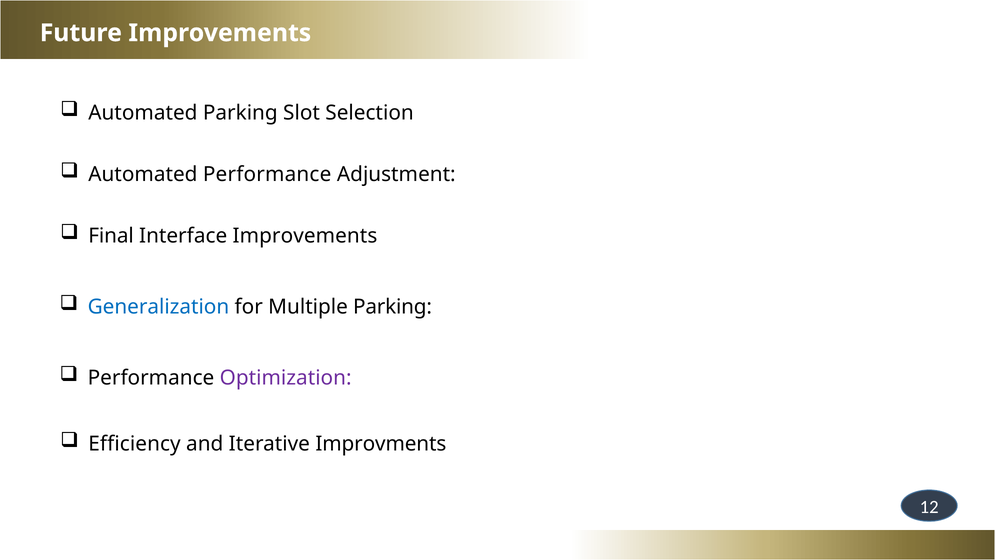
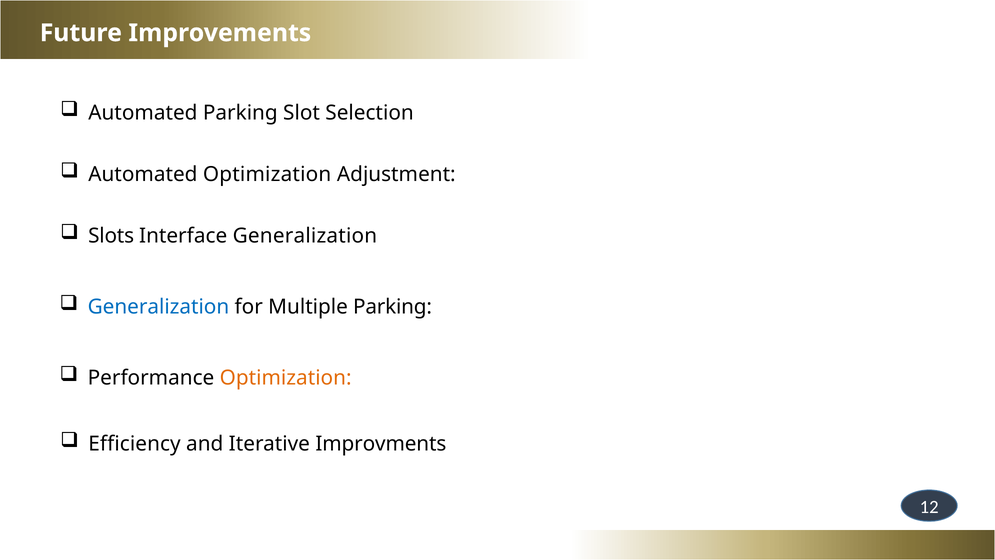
Automated Performance: Performance -> Optimization
Final: Final -> Slots
Interface Improvements: Improvements -> Generalization
Optimization at (286, 377) colour: purple -> orange
